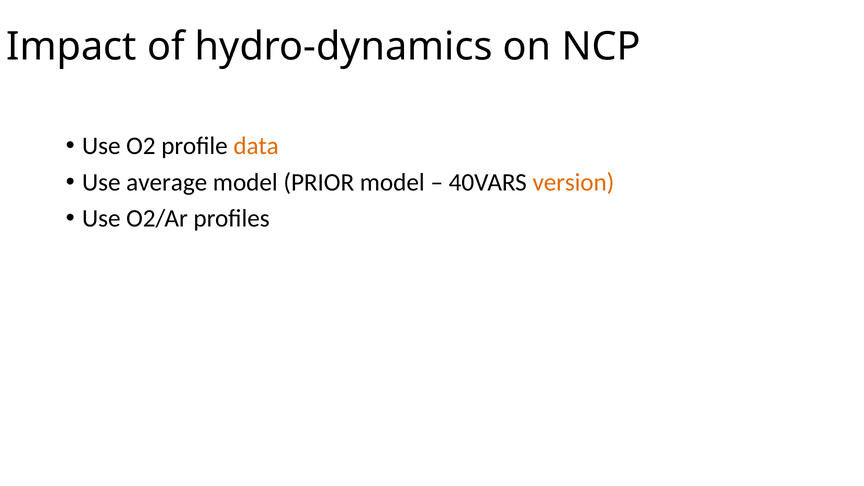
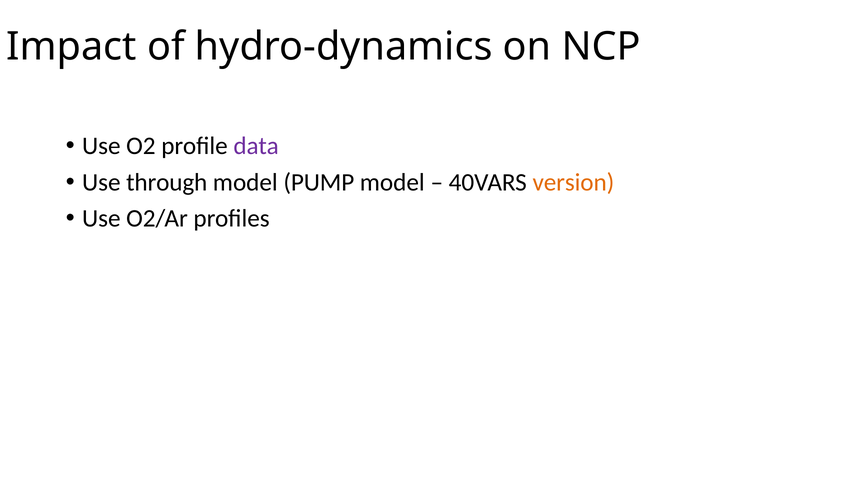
data colour: orange -> purple
average: average -> through
PRIOR: PRIOR -> PUMP
